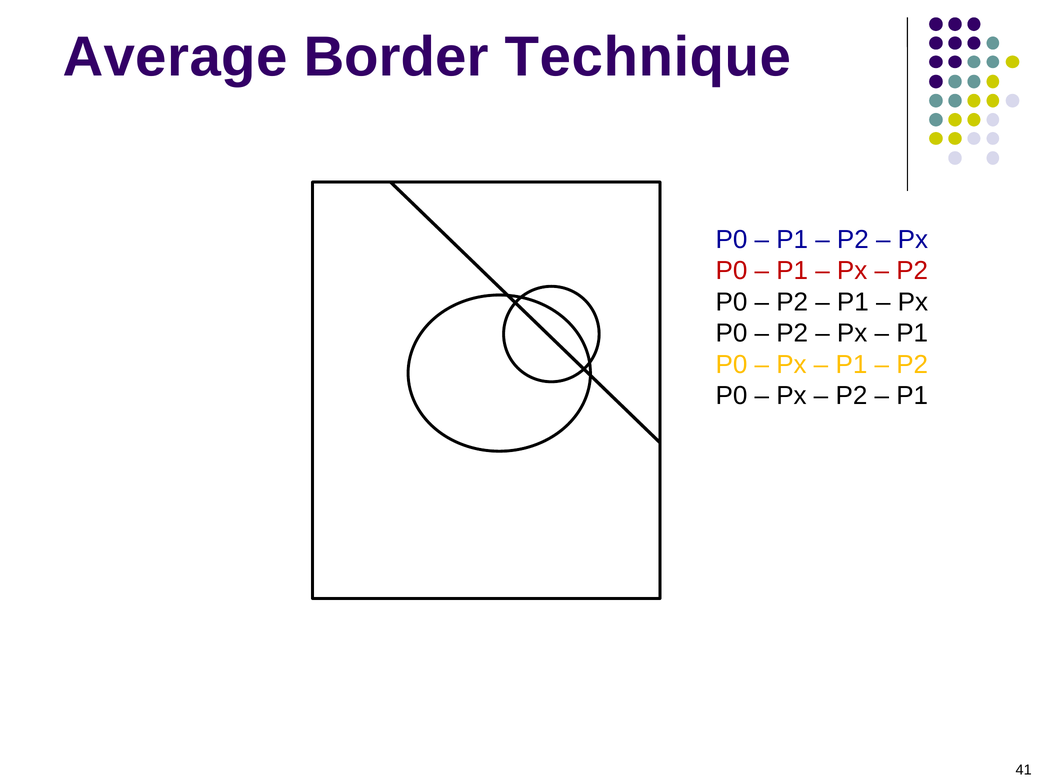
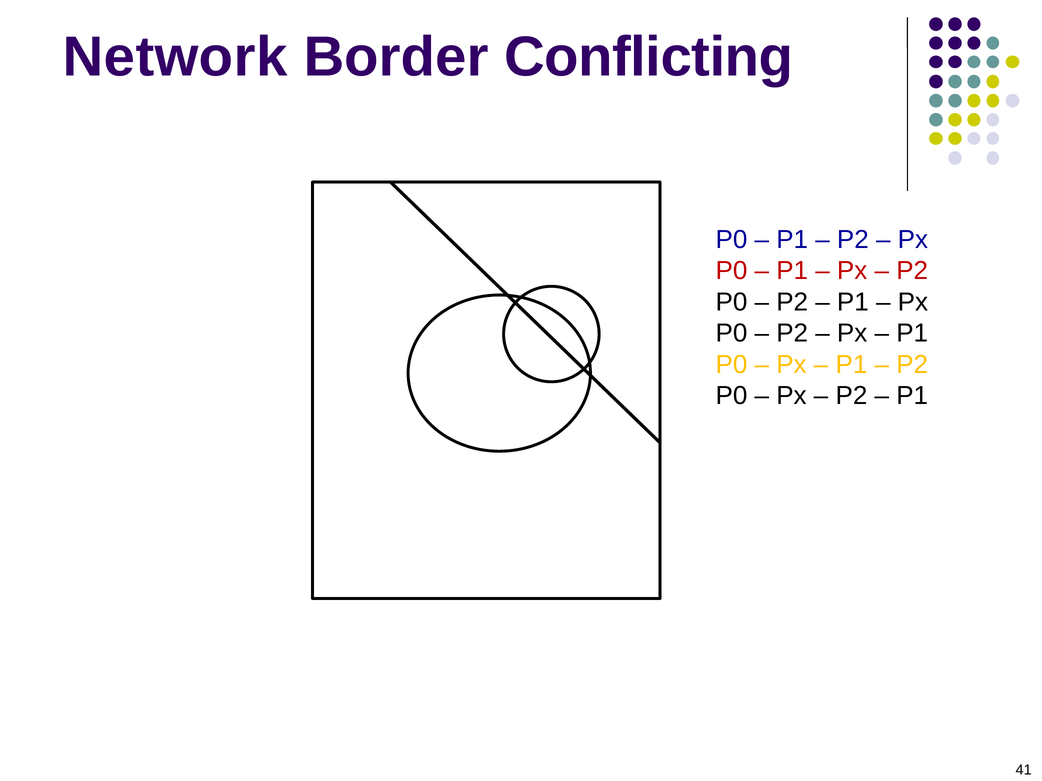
Average: Average -> Network
Technique: Technique -> Conflicting
